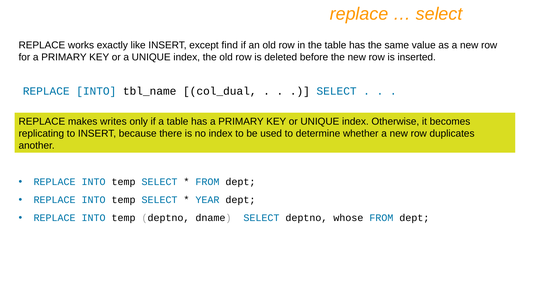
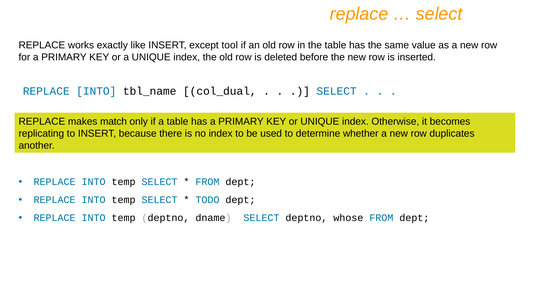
find: find -> tool
writes: writes -> match
YEAR: YEAR -> TODO
